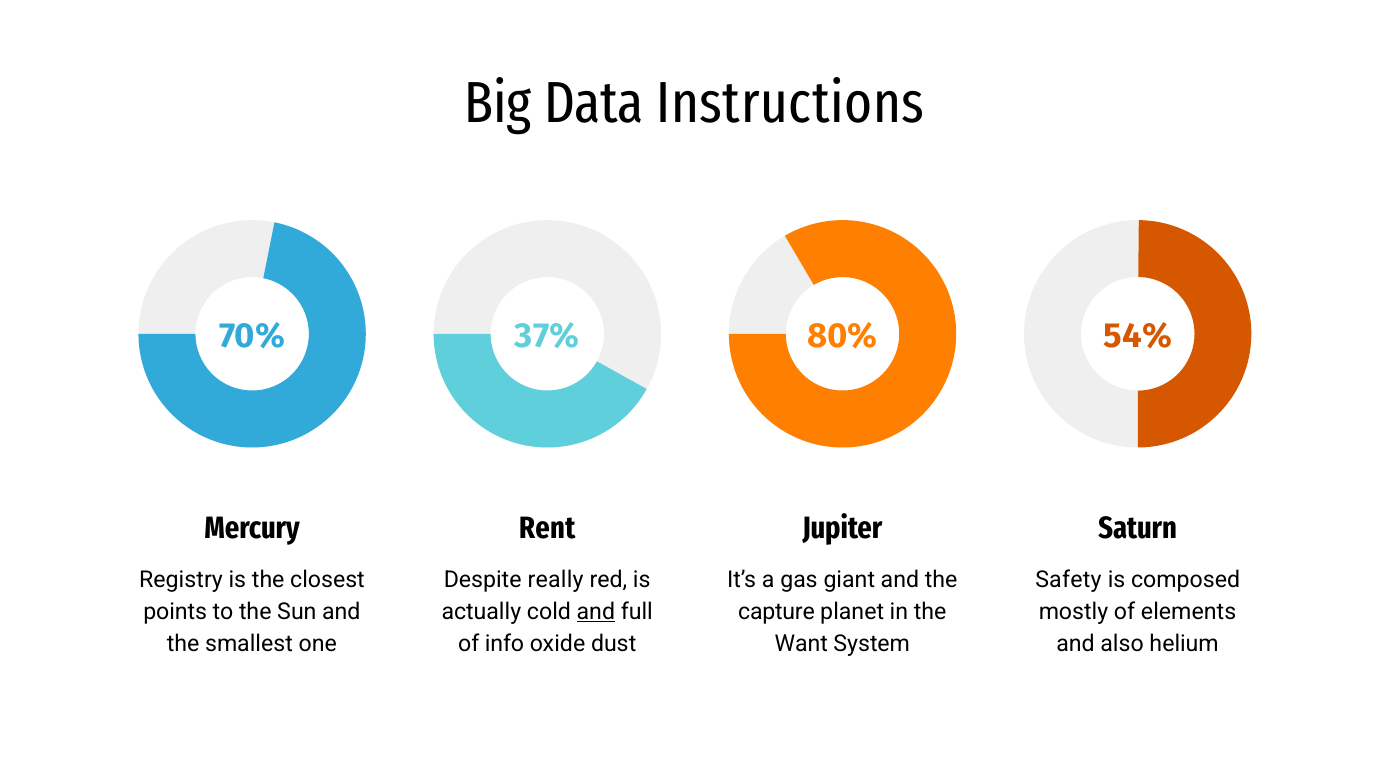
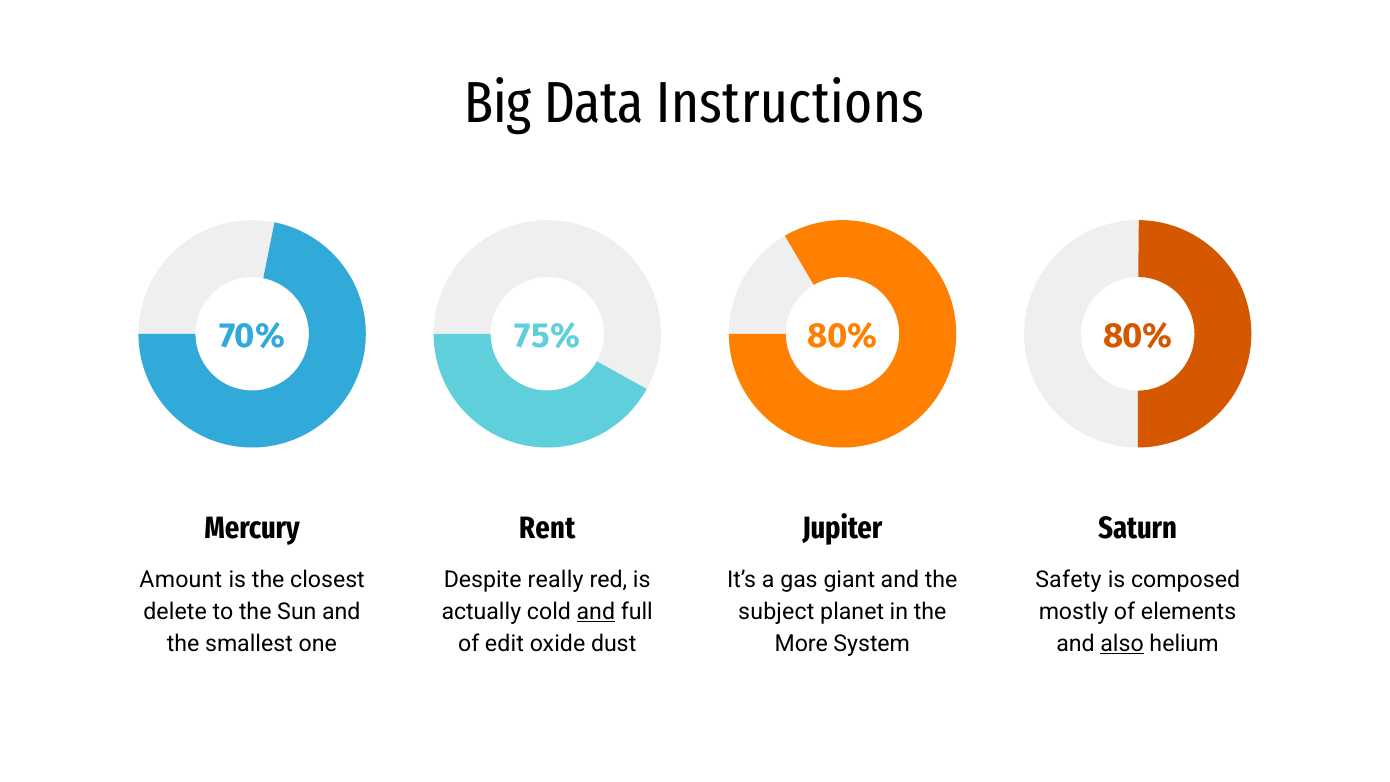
37%: 37% -> 75%
80% 54%: 54% -> 80%
Registry: Registry -> Amount
points: points -> delete
capture: capture -> subject
info: info -> edit
Want: Want -> More
also underline: none -> present
